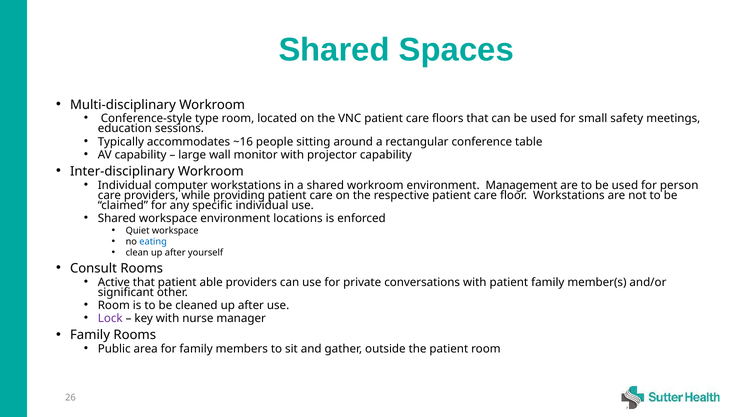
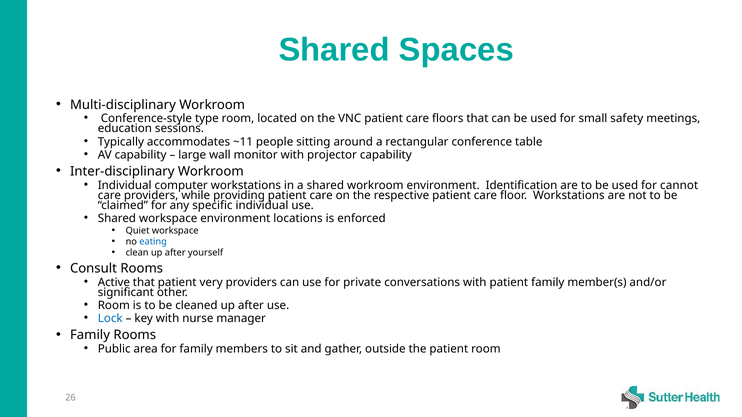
~16: ~16 -> ~11
Management: Management -> Identification
person: person -> cannot
able: able -> very
Lock colour: purple -> blue
